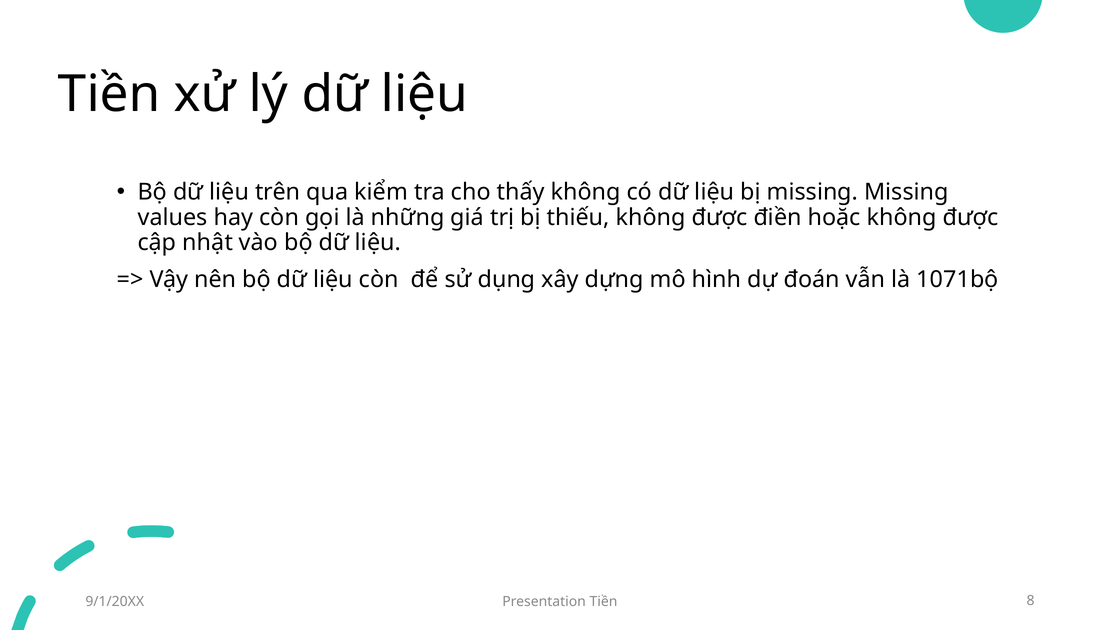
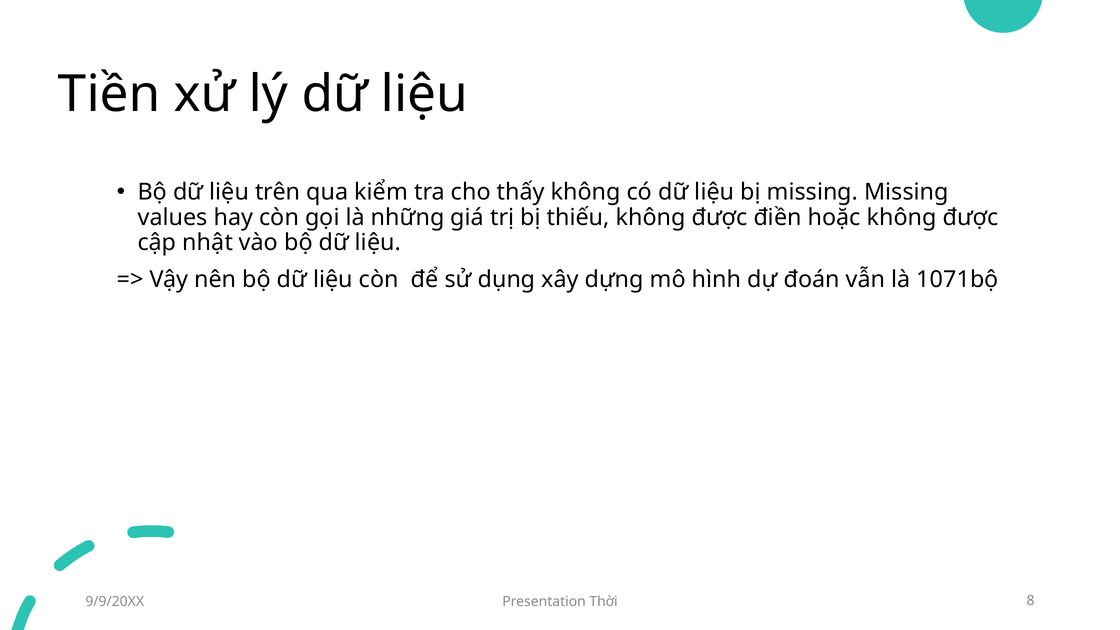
9/1/20XX: 9/1/20XX -> 9/9/20XX
Presentation Tiền: Tiền -> Thời
